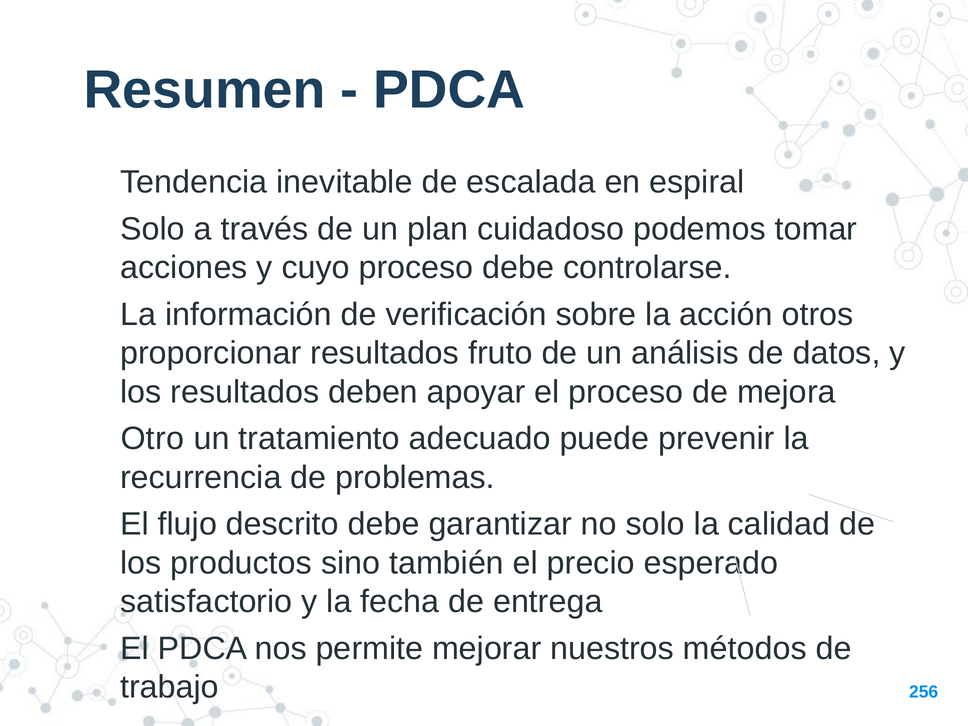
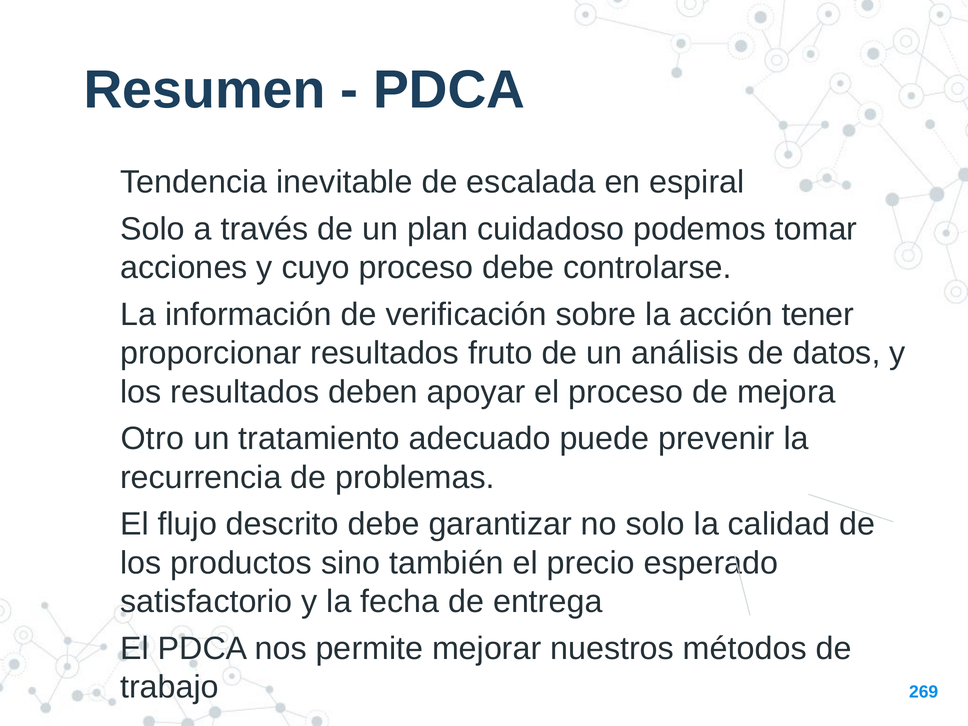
otros: otros -> tener
256: 256 -> 269
